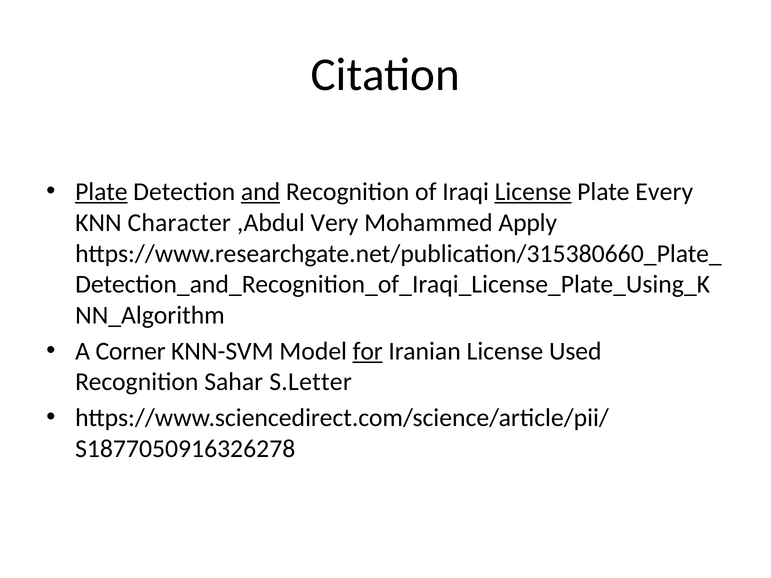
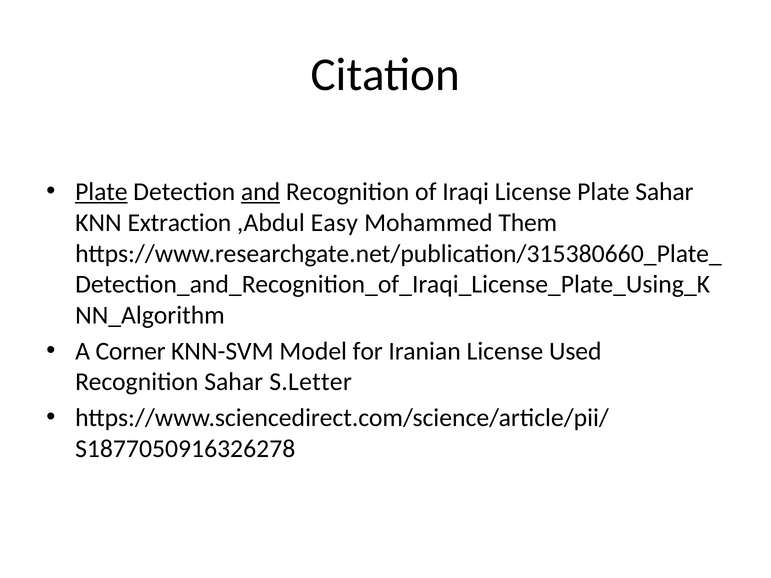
License at (533, 192) underline: present -> none
Plate Every: Every -> Sahar
Character: Character -> Extraction
Very: Very -> Easy
Apply: Apply -> Them
for underline: present -> none
